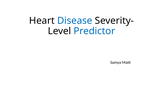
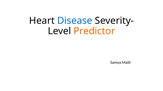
Predictor colour: blue -> orange
